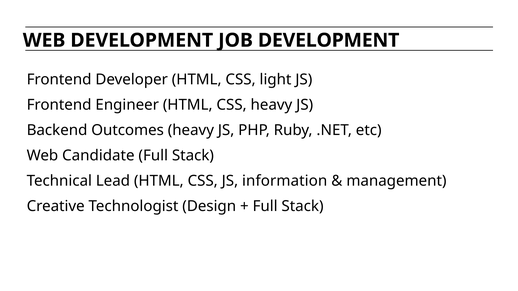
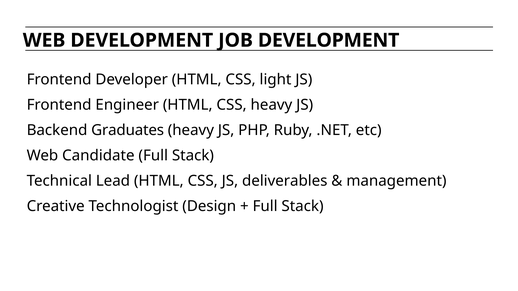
Outcomes: Outcomes -> Graduates
information: information -> deliverables
